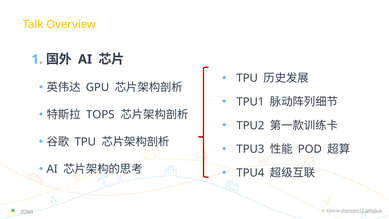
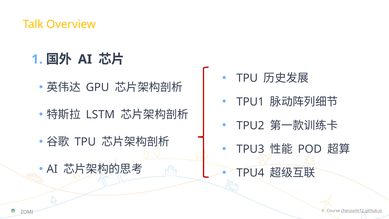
TOPS: TOPS -> LSTM
